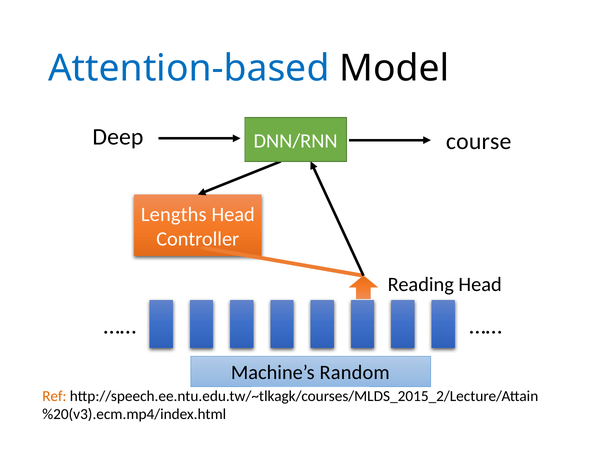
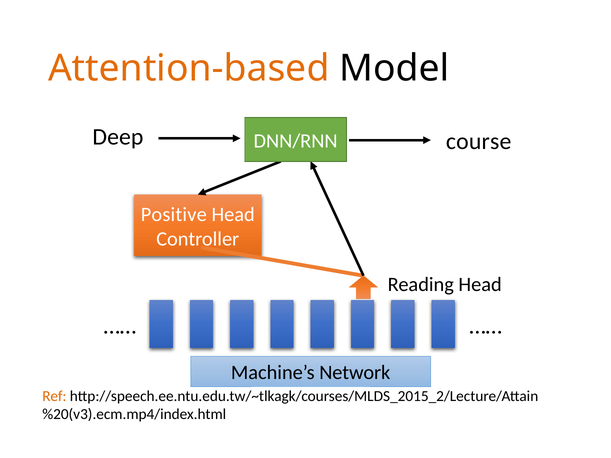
Attention-based colour: blue -> orange
Lengths: Lengths -> Positive
Random: Random -> Network
